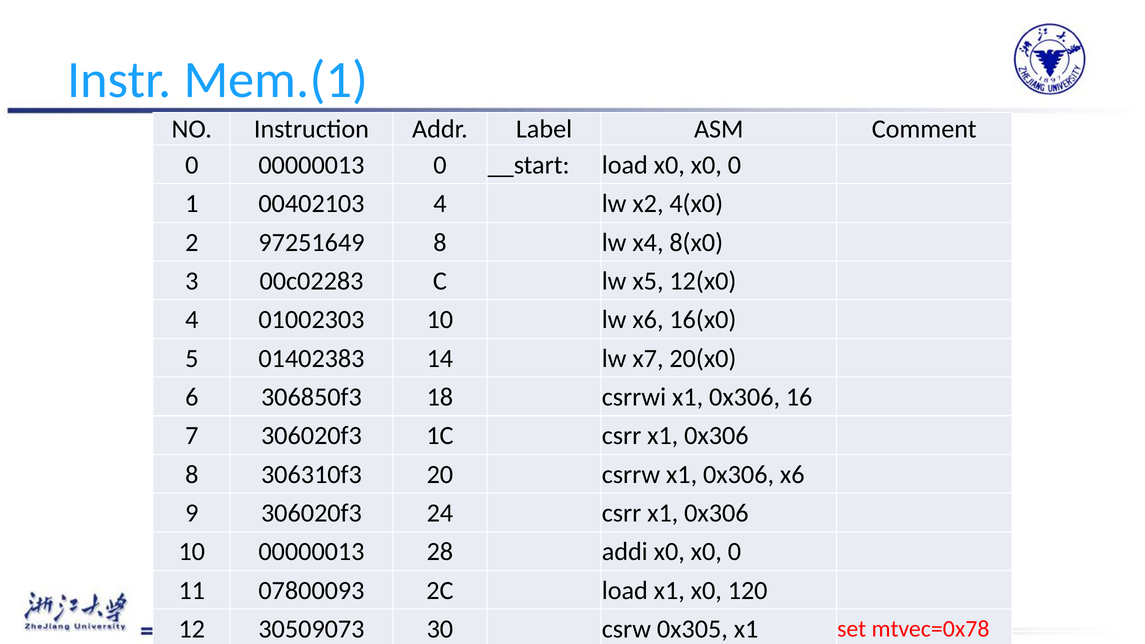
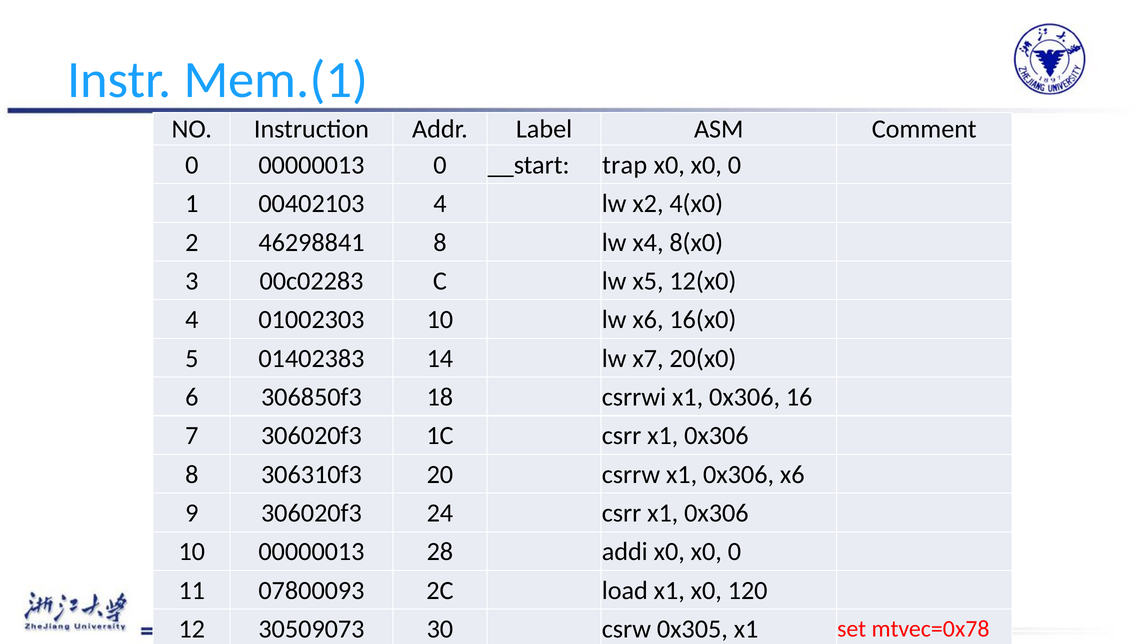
load at (625, 165): load -> trap
97251649: 97251649 -> 46298841
